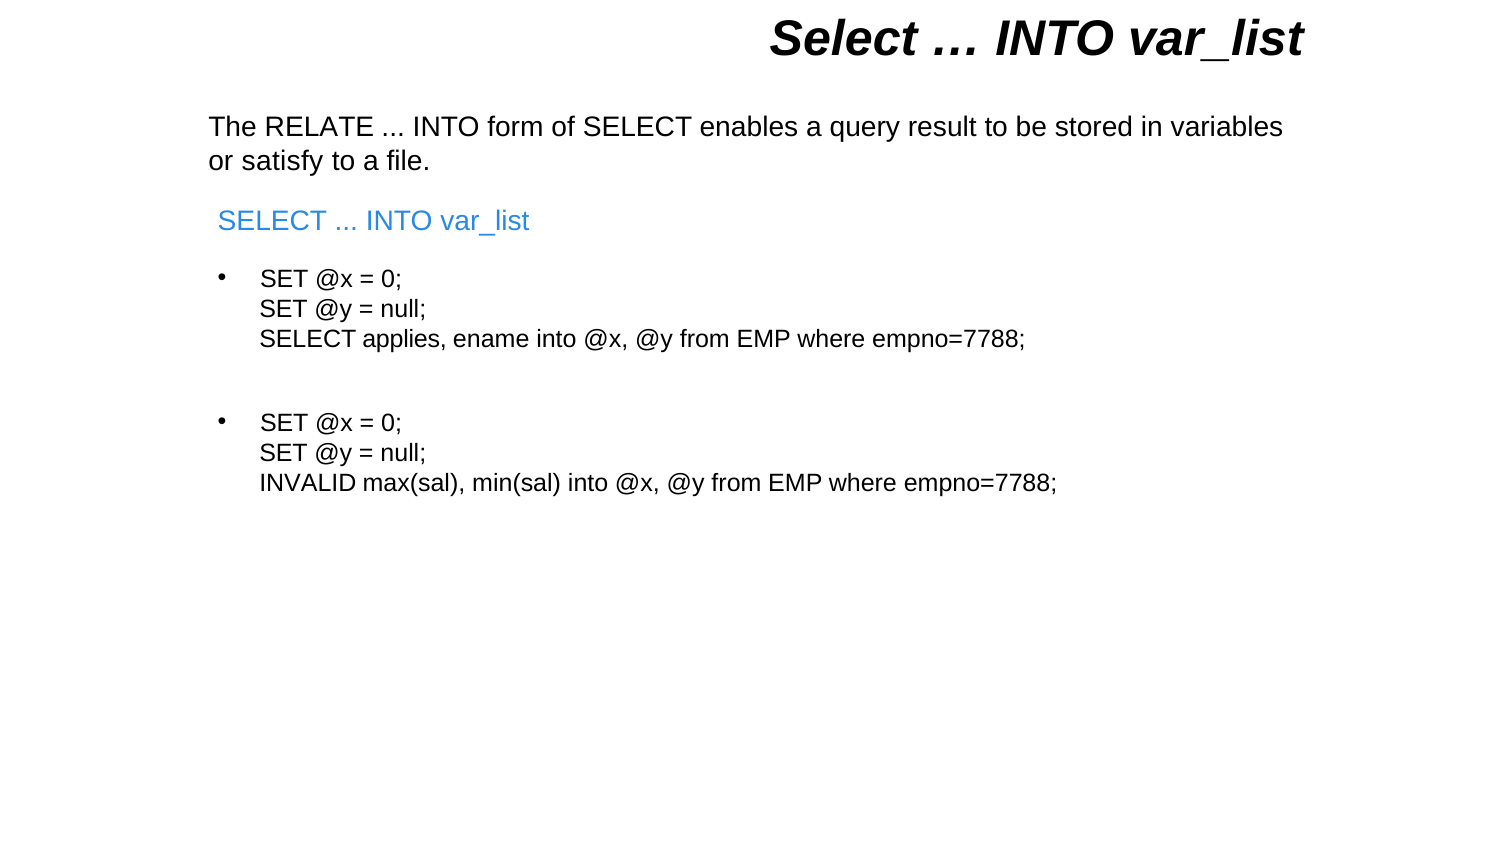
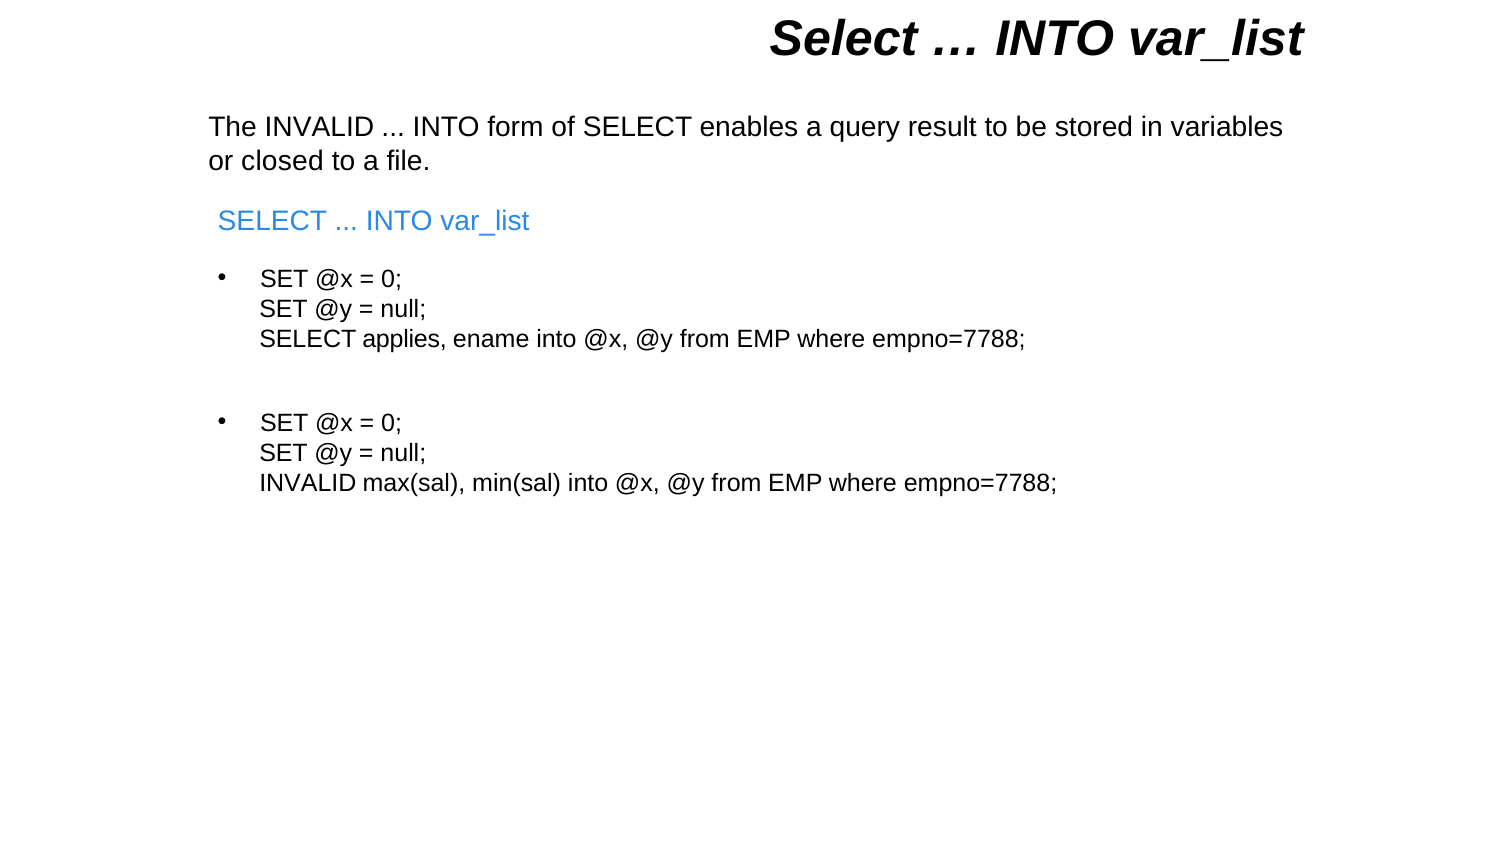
The RELATE: RELATE -> INVALID
satisfy: satisfy -> closed
